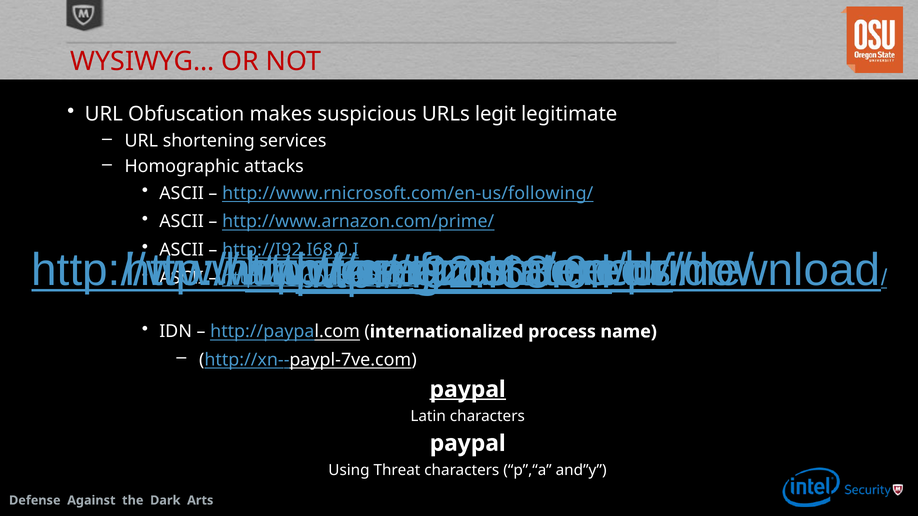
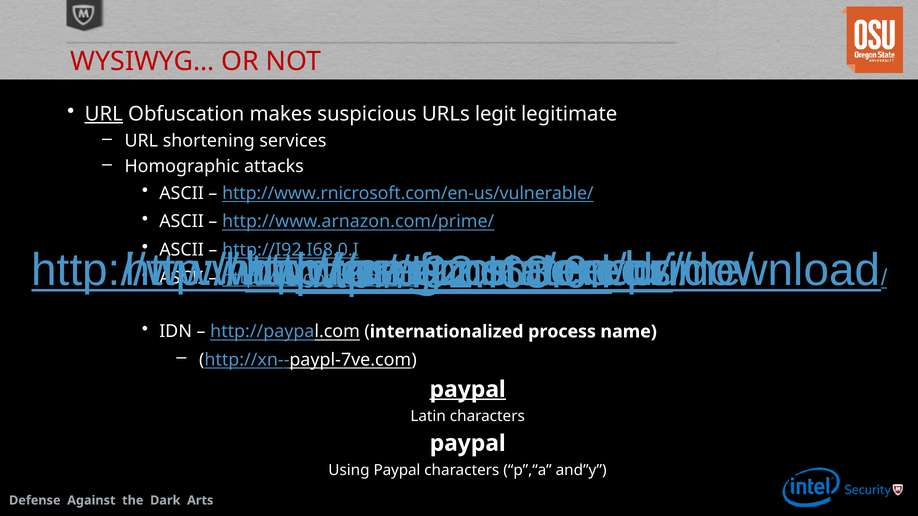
URL at (104, 114) underline: none -> present
http://www.rnicrosoft.com/en-us/following/: http://www.rnicrosoft.com/en-us/following/ -> http://www.rnicrosoft.com/en-us/vulnerable/
Using Threat: Threat -> Paypal
